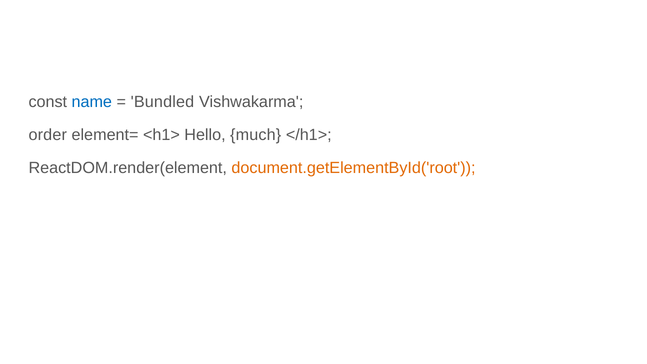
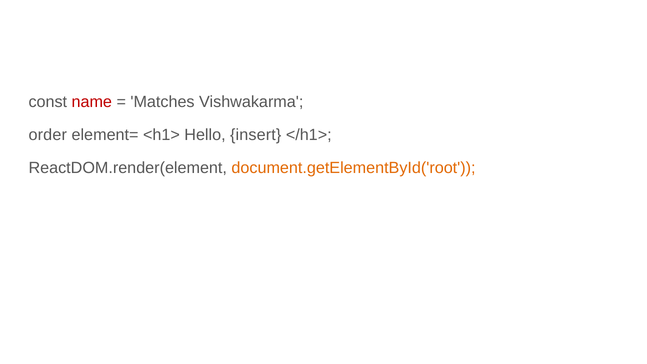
name colour: blue -> red
Bundled: Bundled -> Matches
much: much -> insert
